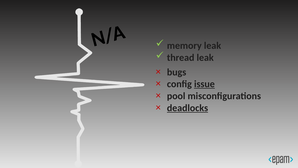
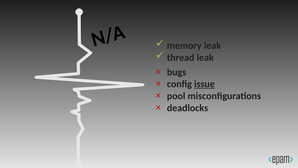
deadlocks underline: present -> none
